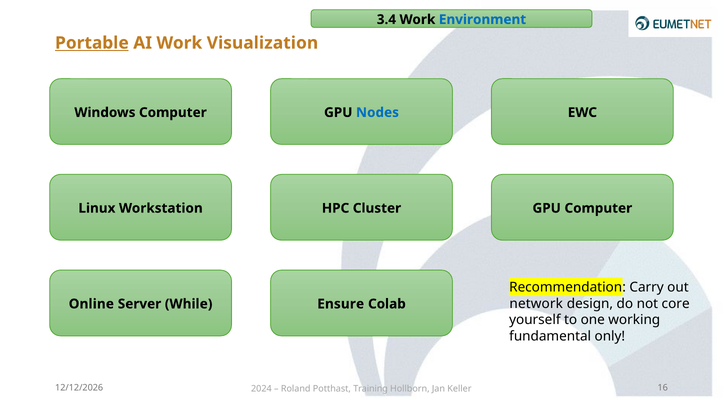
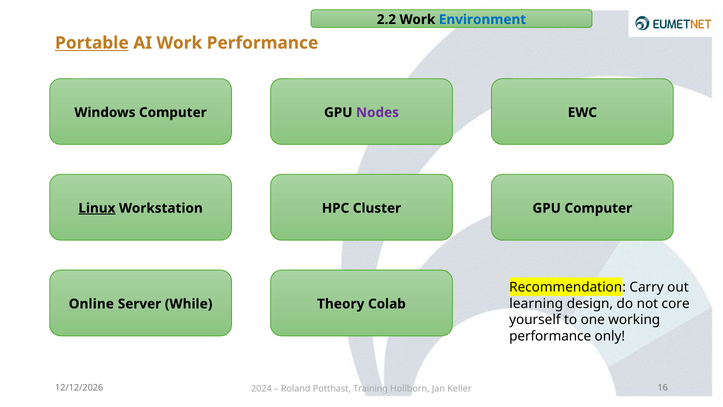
3.4: 3.4 -> 2.2
Work Visualization: Visualization -> Performance
Nodes colour: blue -> purple
Linux underline: none -> present
network: network -> learning
Ensure: Ensure -> Theory
fundamental at (550, 336): fundamental -> performance
